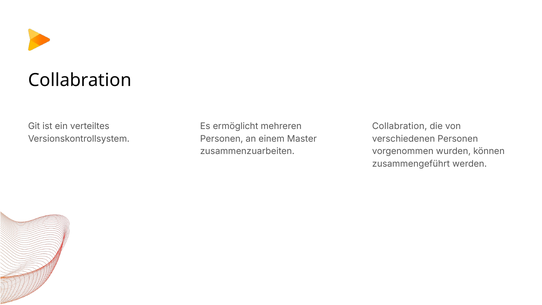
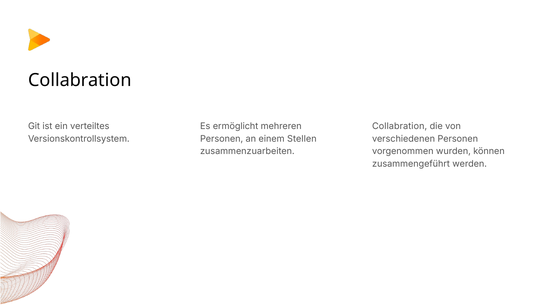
Master: Master -> Stellen
